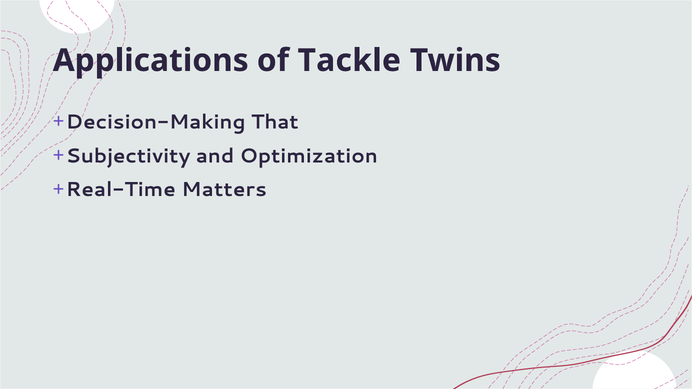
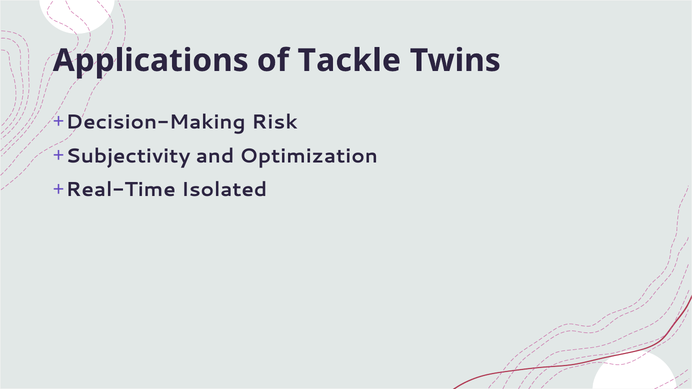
That: That -> Risk
Matters: Matters -> Isolated
